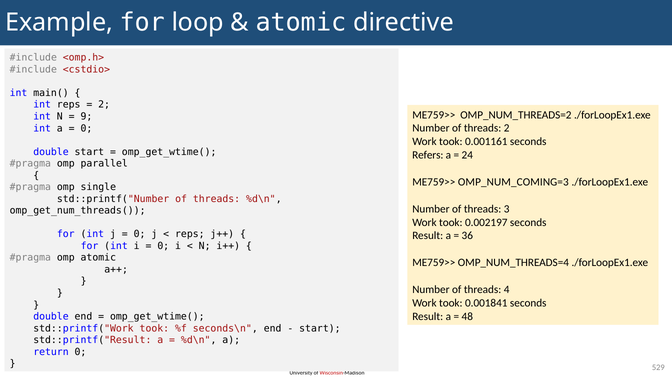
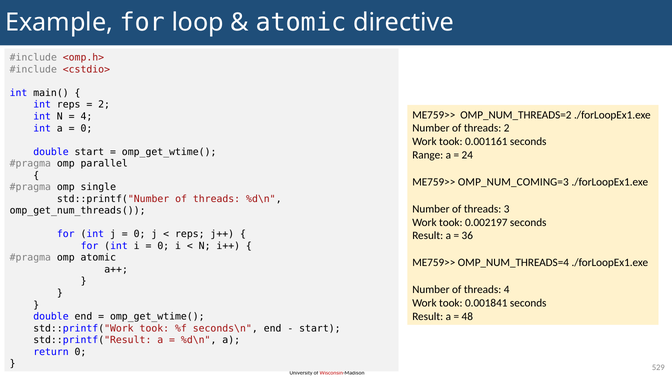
9 at (86, 117): 9 -> 4
Refers: Refers -> Range
